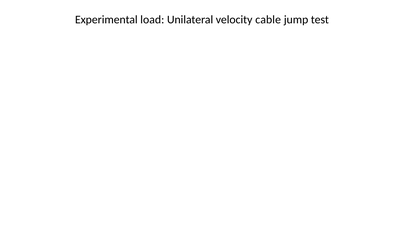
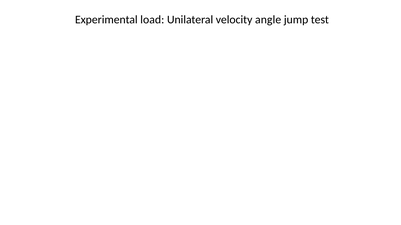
cable: cable -> angle
